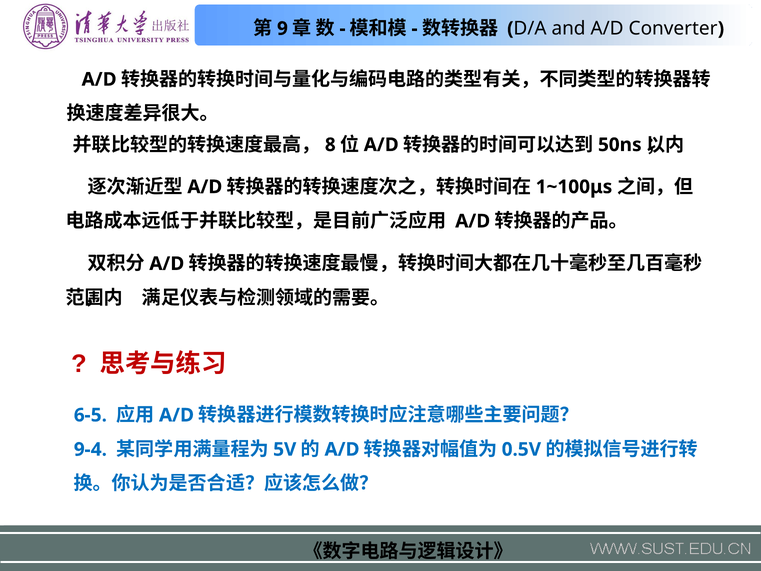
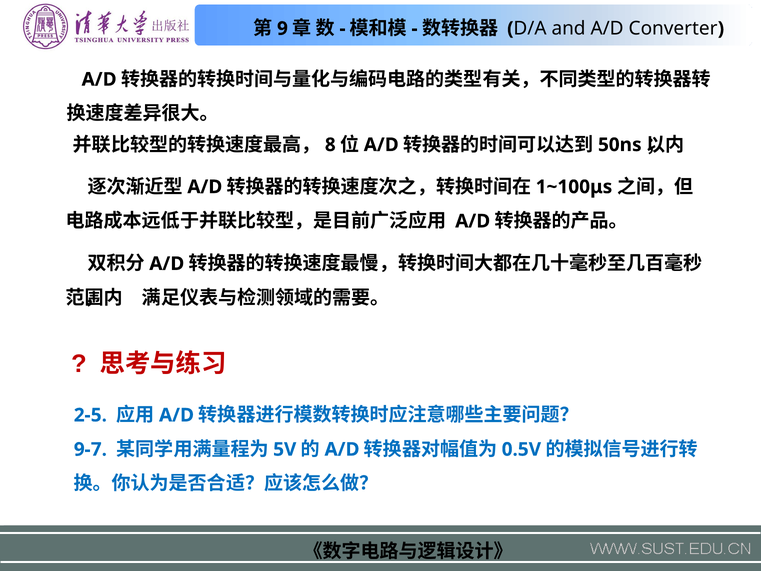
6-5: 6-5 -> 2-5
9-4: 9-4 -> 9-7
